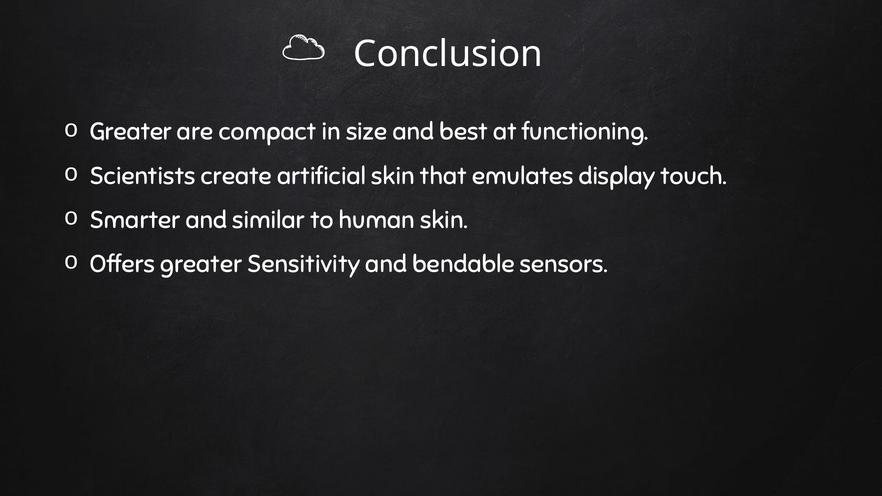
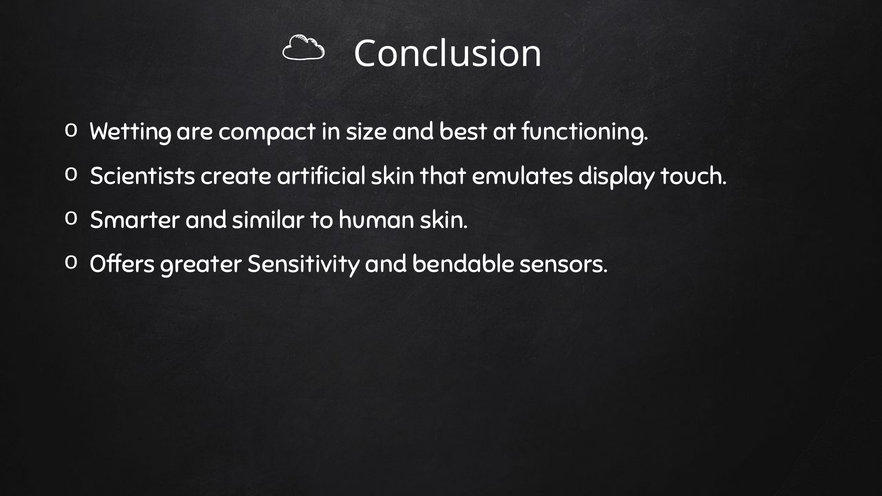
Greater at (131, 132): Greater -> Wetting
